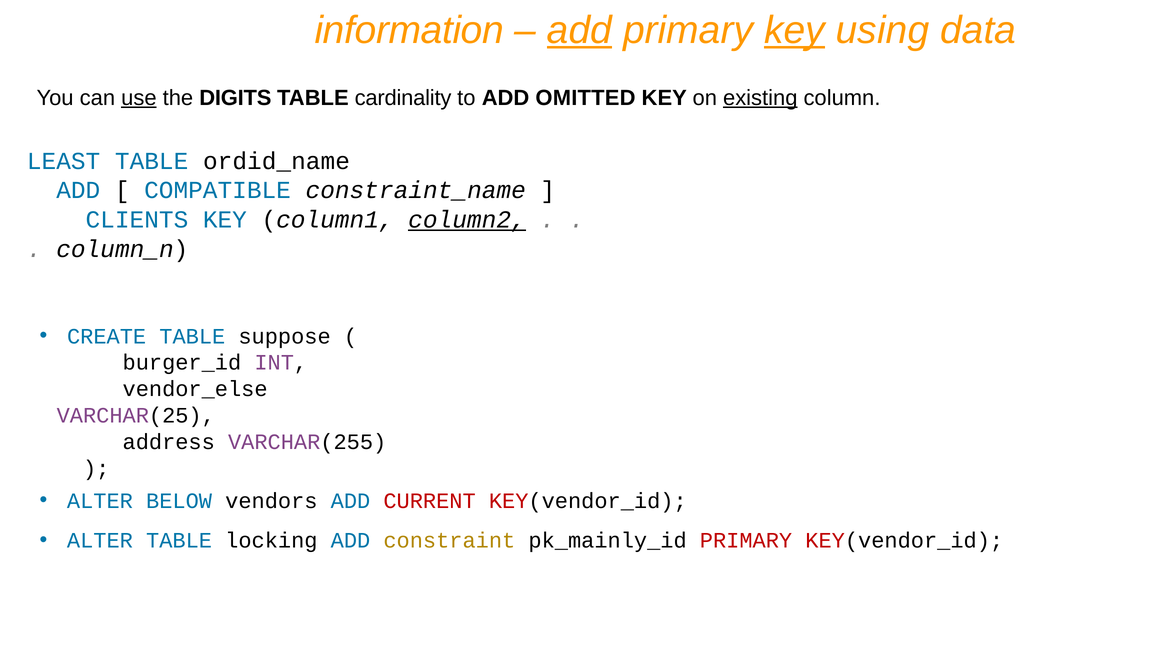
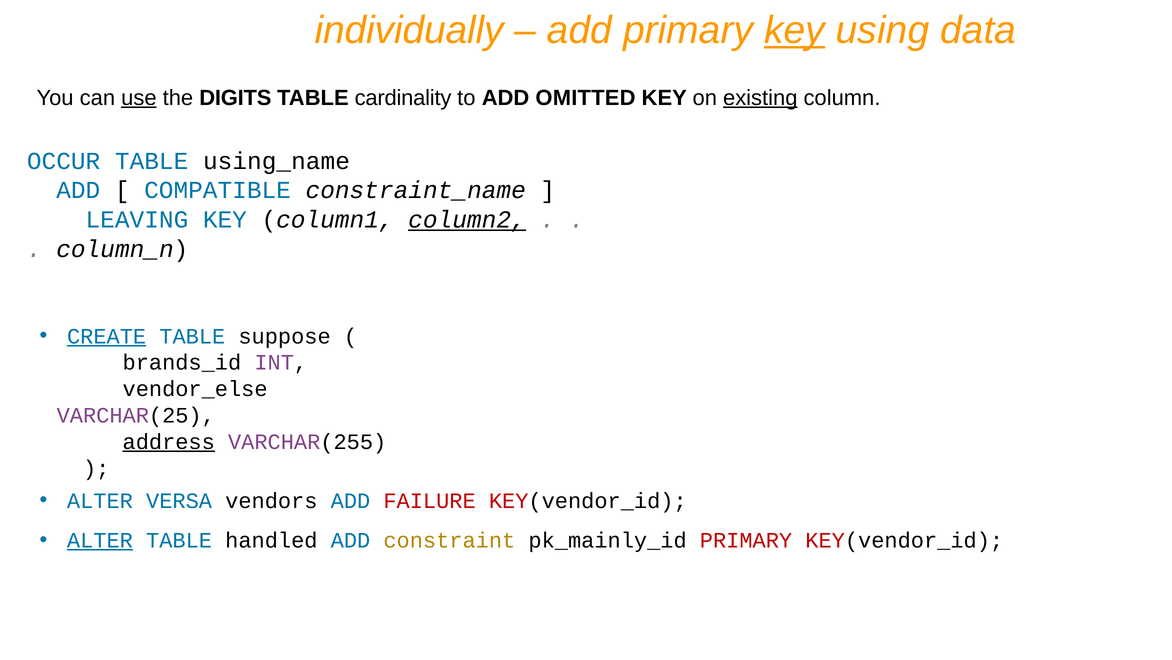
information: information -> individually
add at (580, 31) underline: present -> none
LEAST: LEAST -> OCCUR
ordid_name: ordid_name -> using_name
CLIENTS: CLIENTS -> LEAVING
CREATE underline: none -> present
burger_id: burger_id -> brands_id
address underline: none -> present
BELOW: BELOW -> VERSA
CURRENT: CURRENT -> FAILURE
ALTER at (100, 540) underline: none -> present
locking: locking -> handled
